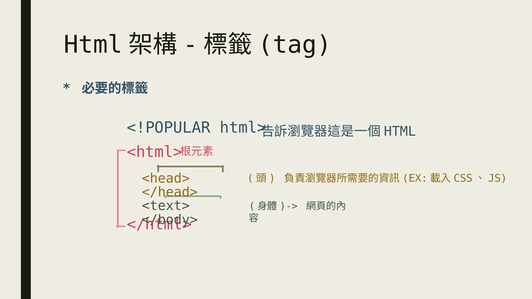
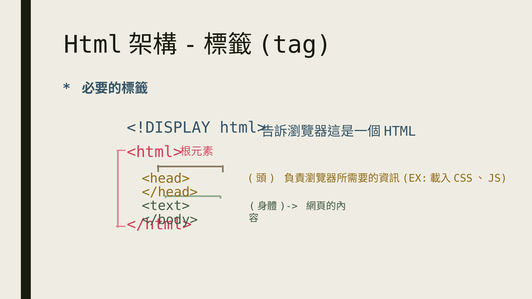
<!POPULAR: <!POPULAR -> <!DISPLAY
